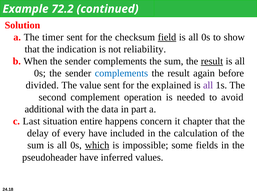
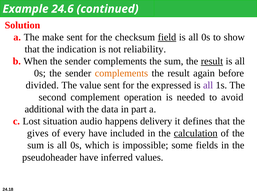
72.2: 72.2 -> 24.6
timer: timer -> make
complements at (121, 73) colour: blue -> orange
explained: explained -> expressed
Last: Last -> Lost
entire: entire -> audio
concern: concern -> delivery
chapter: chapter -> defines
delay: delay -> gives
calculation underline: none -> present
which underline: present -> none
